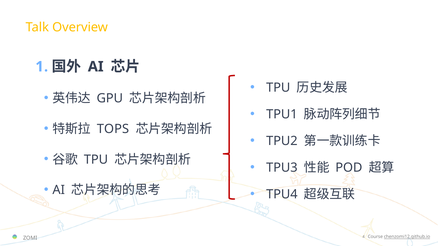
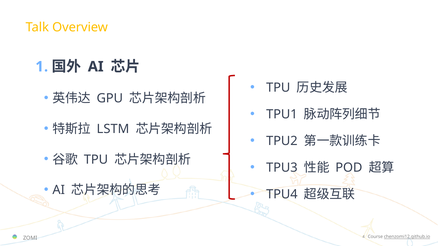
TOPS: TOPS -> LSTM
